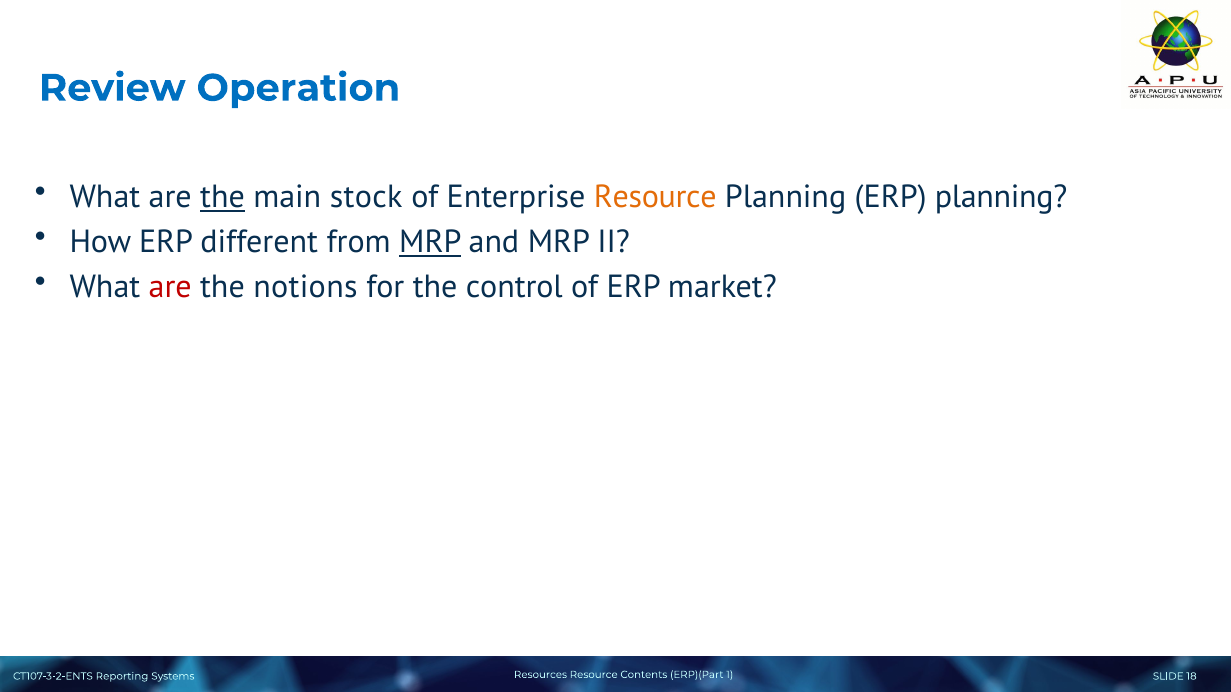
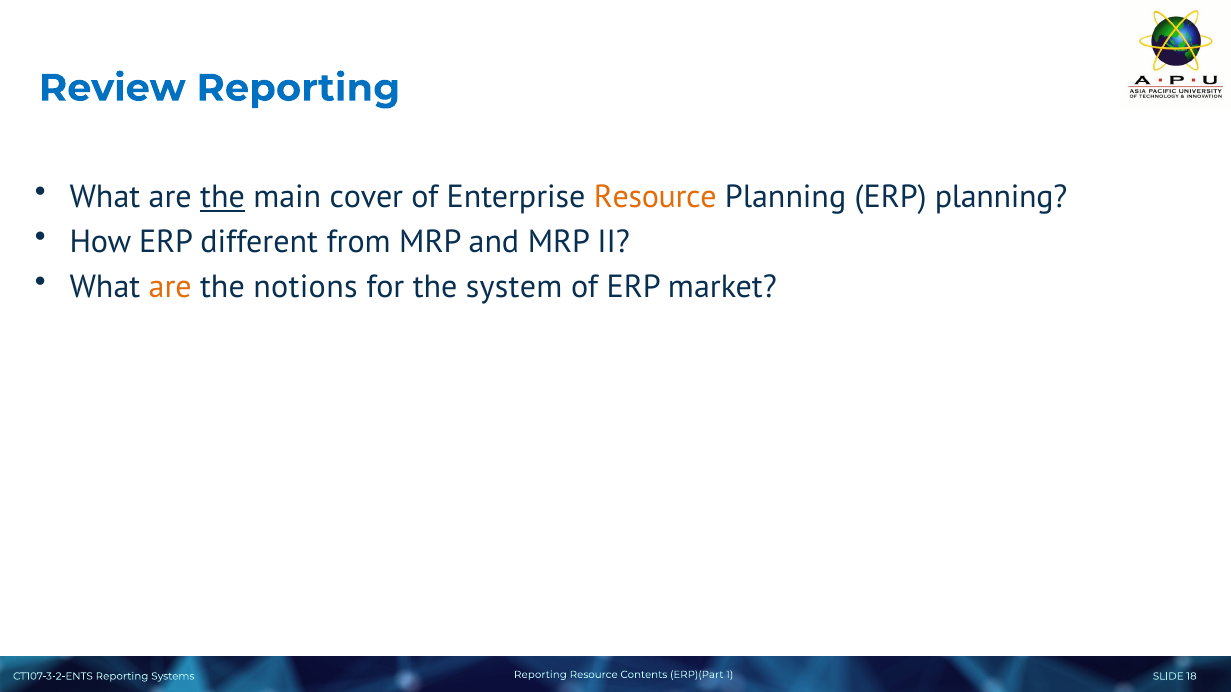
Review Operation: Operation -> Reporting
stock: stock -> cover
MRP at (430, 242) underline: present -> none
are at (170, 287) colour: red -> orange
control: control -> system
Resources at (540, 675): Resources -> Reporting
